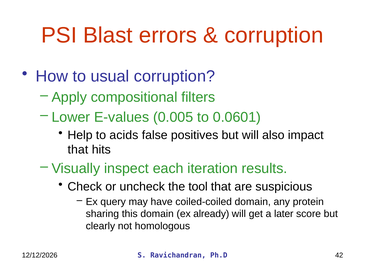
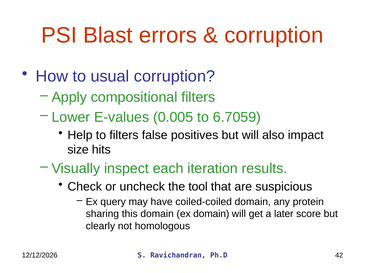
0.0601: 0.0601 -> 6.7059
to acids: acids -> filters
that at (78, 150): that -> size
ex already: already -> domain
